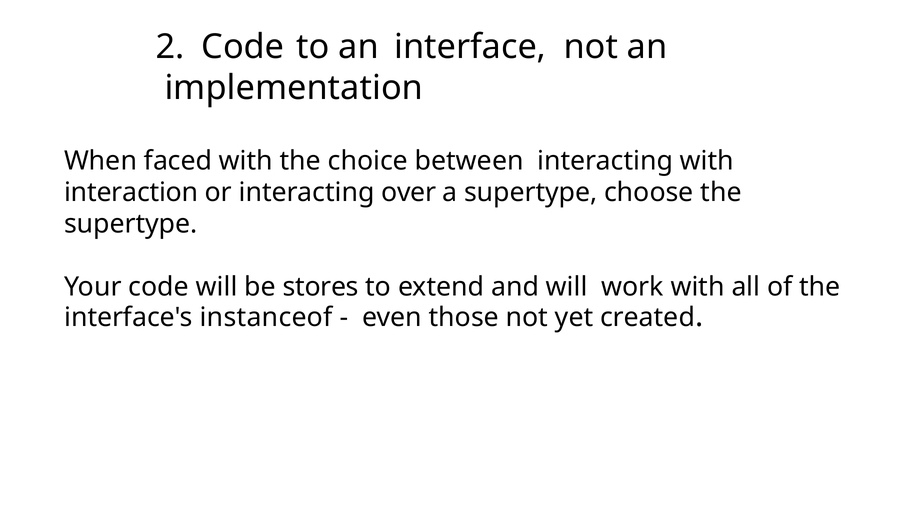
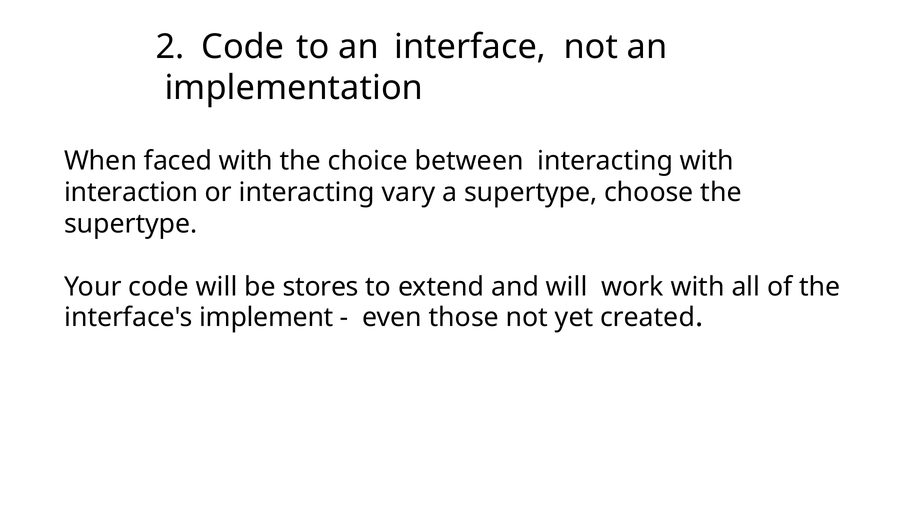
over: over -> vary
instanceof: instanceof -> implement
